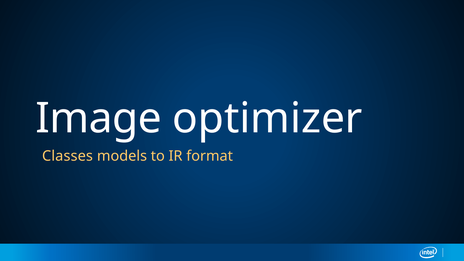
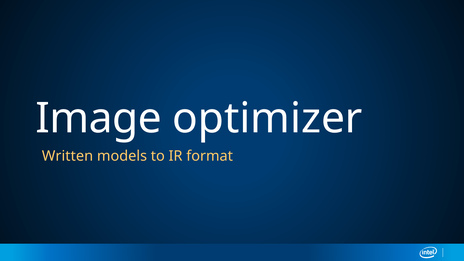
Classes: Classes -> Written
